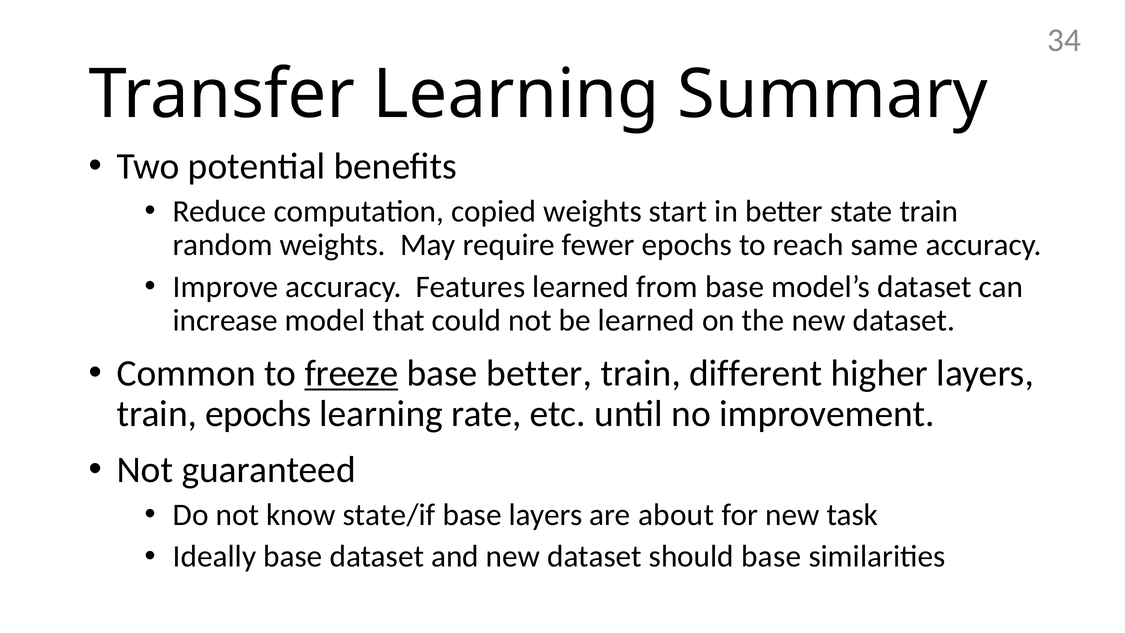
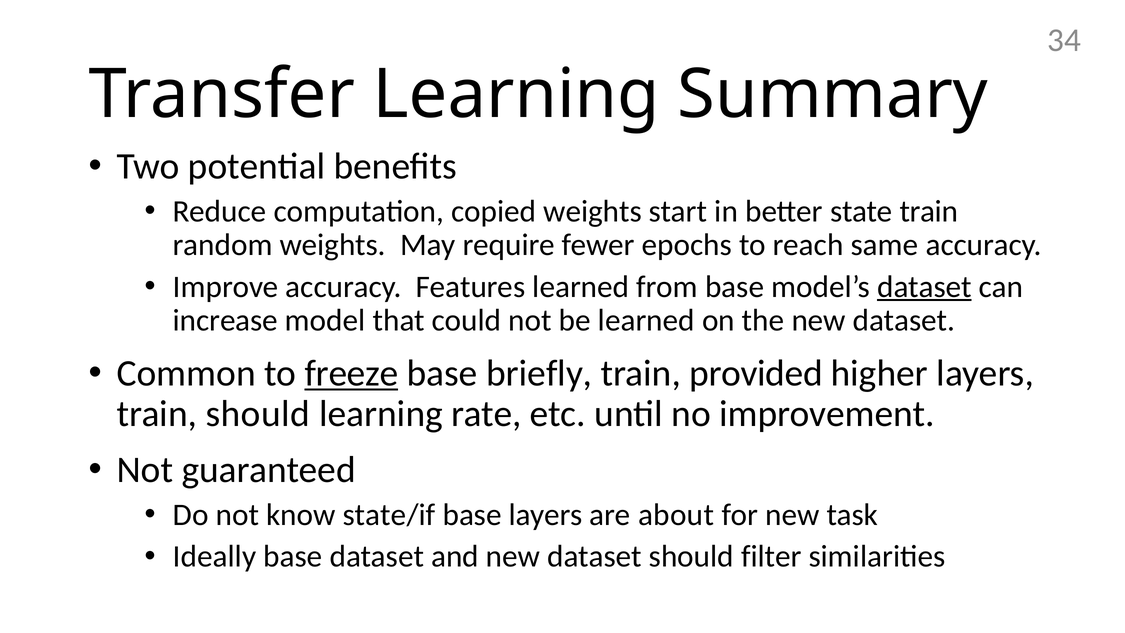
dataset at (924, 287) underline: none -> present
base better: better -> briefly
different: different -> provided
train epochs: epochs -> should
should base: base -> filter
